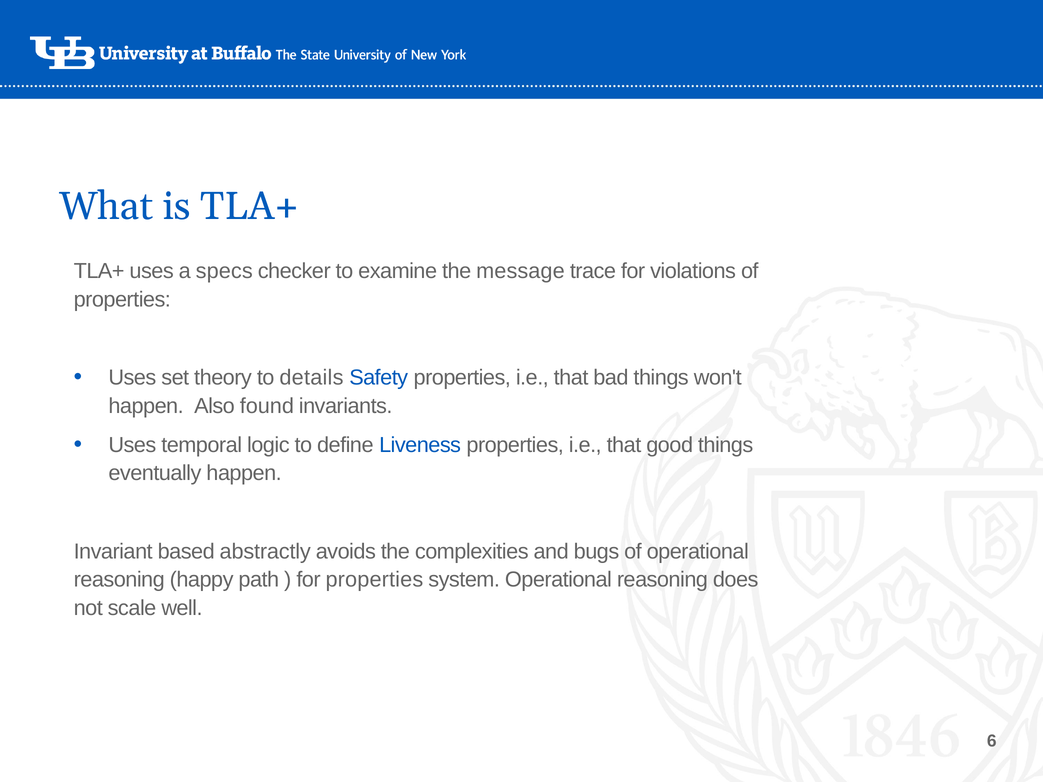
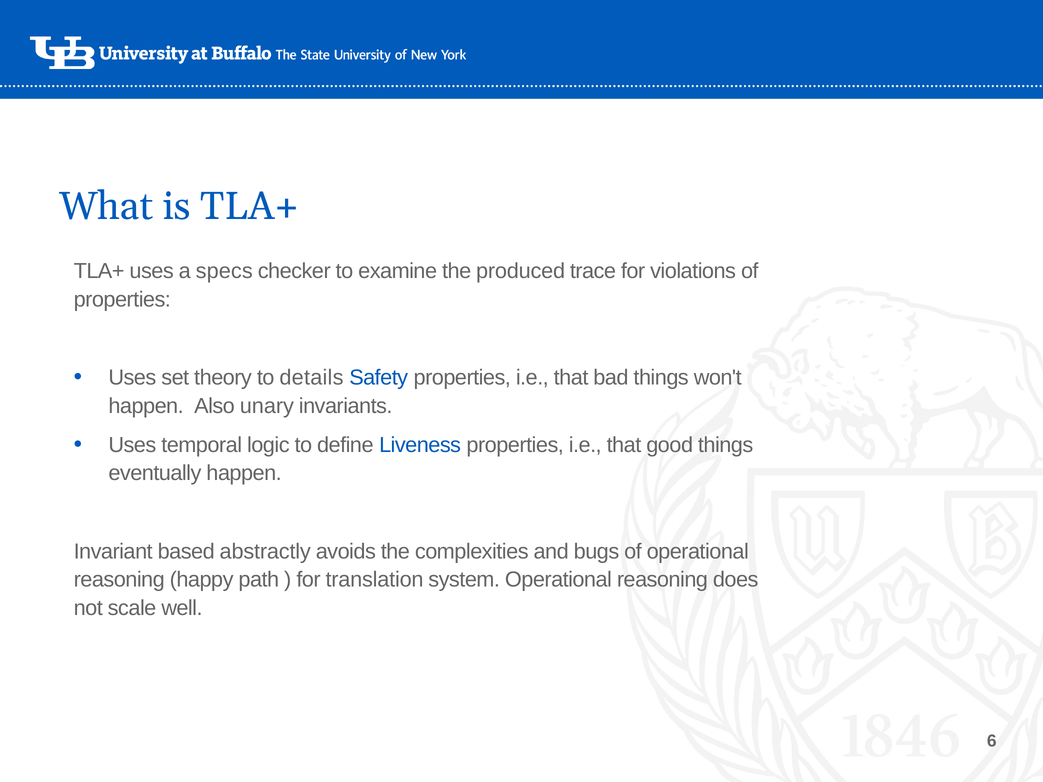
message: message -> produced
found: found -> unary
for properties: properties -> translation
